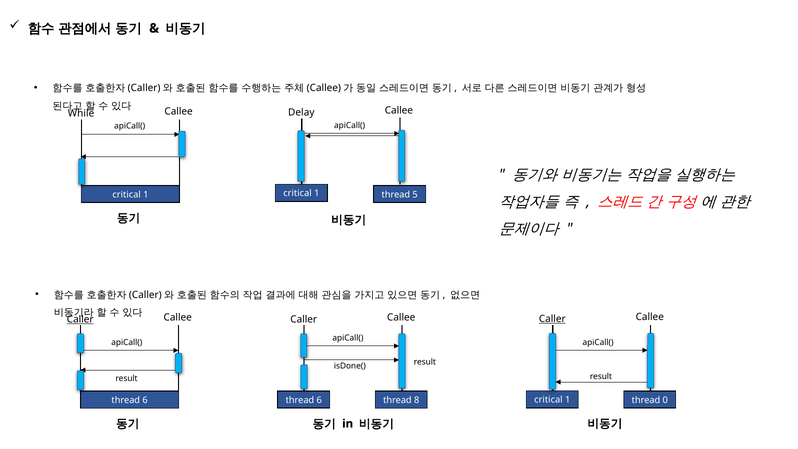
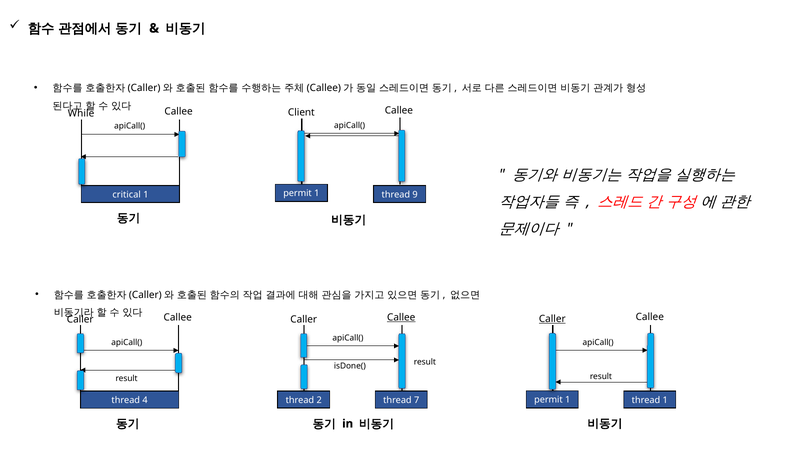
Delay: Delay -> Client
critical at (297, 193): critical -> permit
5: 5 -> 9
Caller at (80, 319) underline: present -> none
Callee at (401, 317) underline: none -> present
critical at (548, 400): critical -> permit
6 at (319, 400): 6 -> 2
thread 0: 0 -> 1
6 at (145, 400): 6 -> 4
8: 8 -> 7
